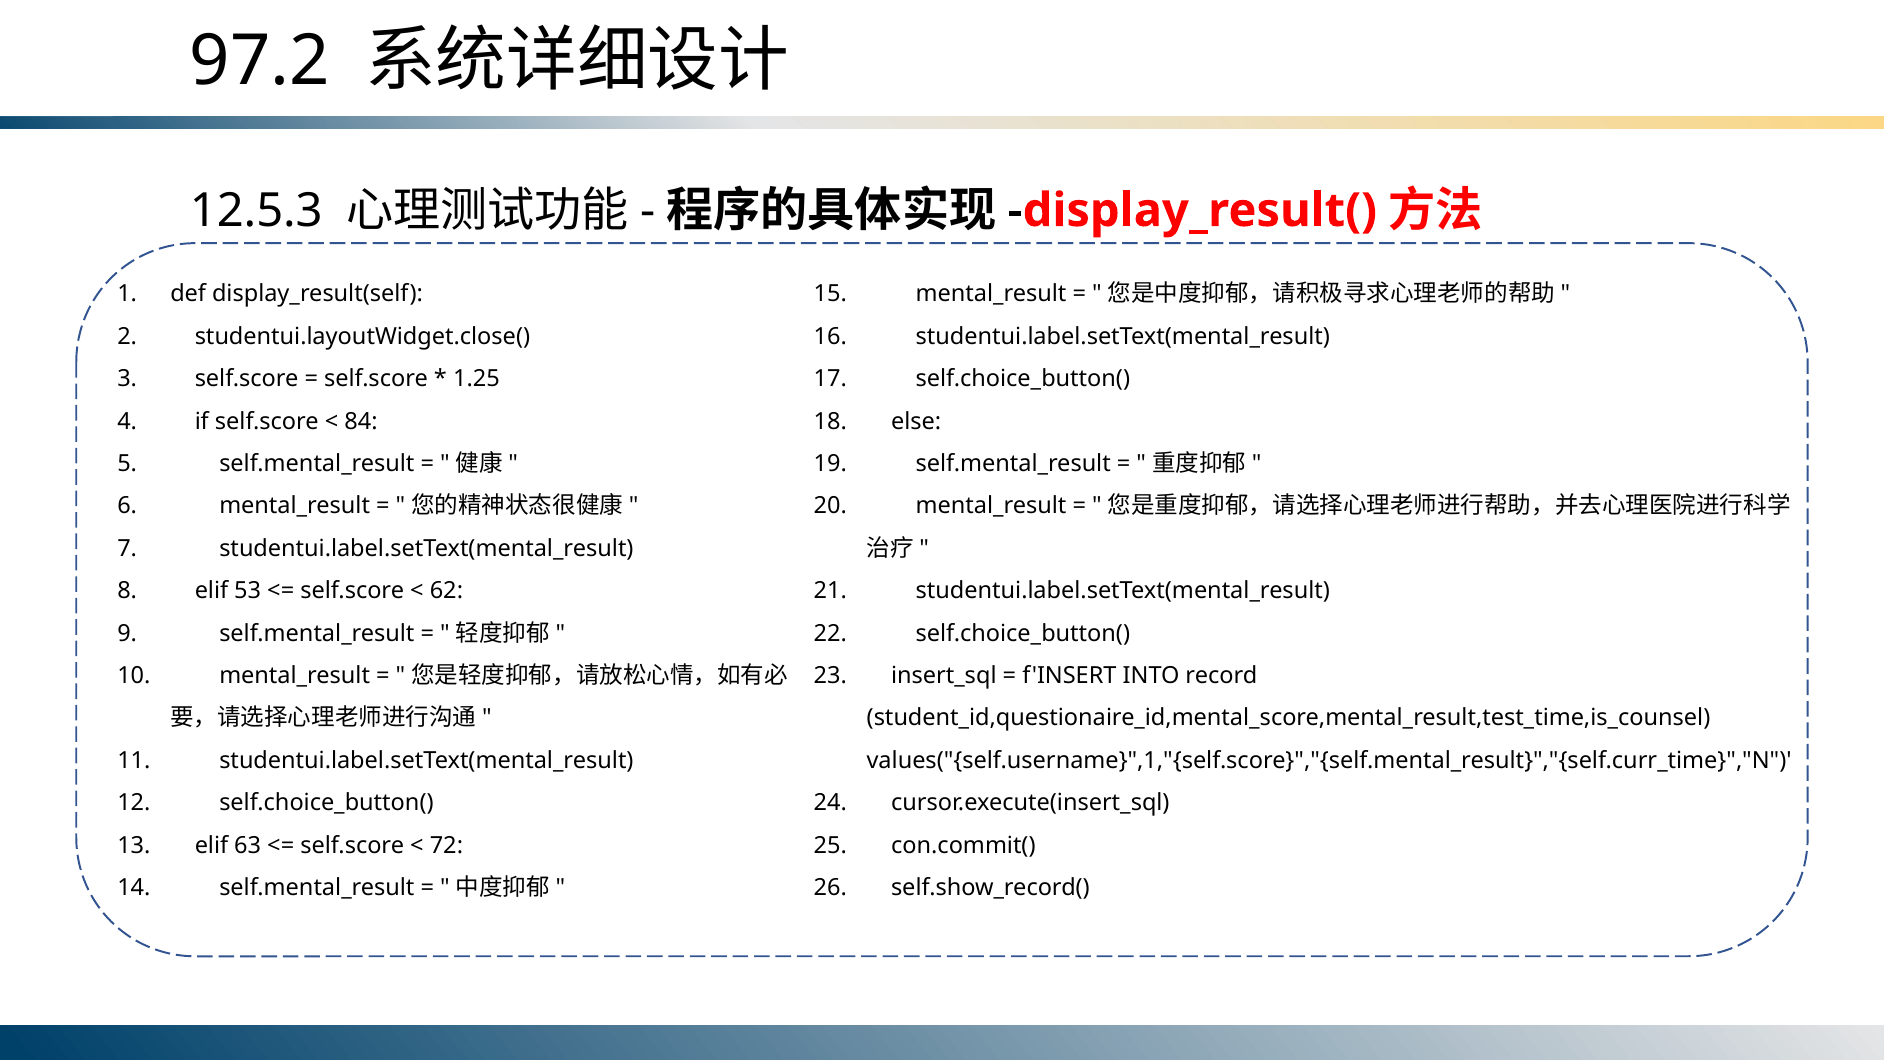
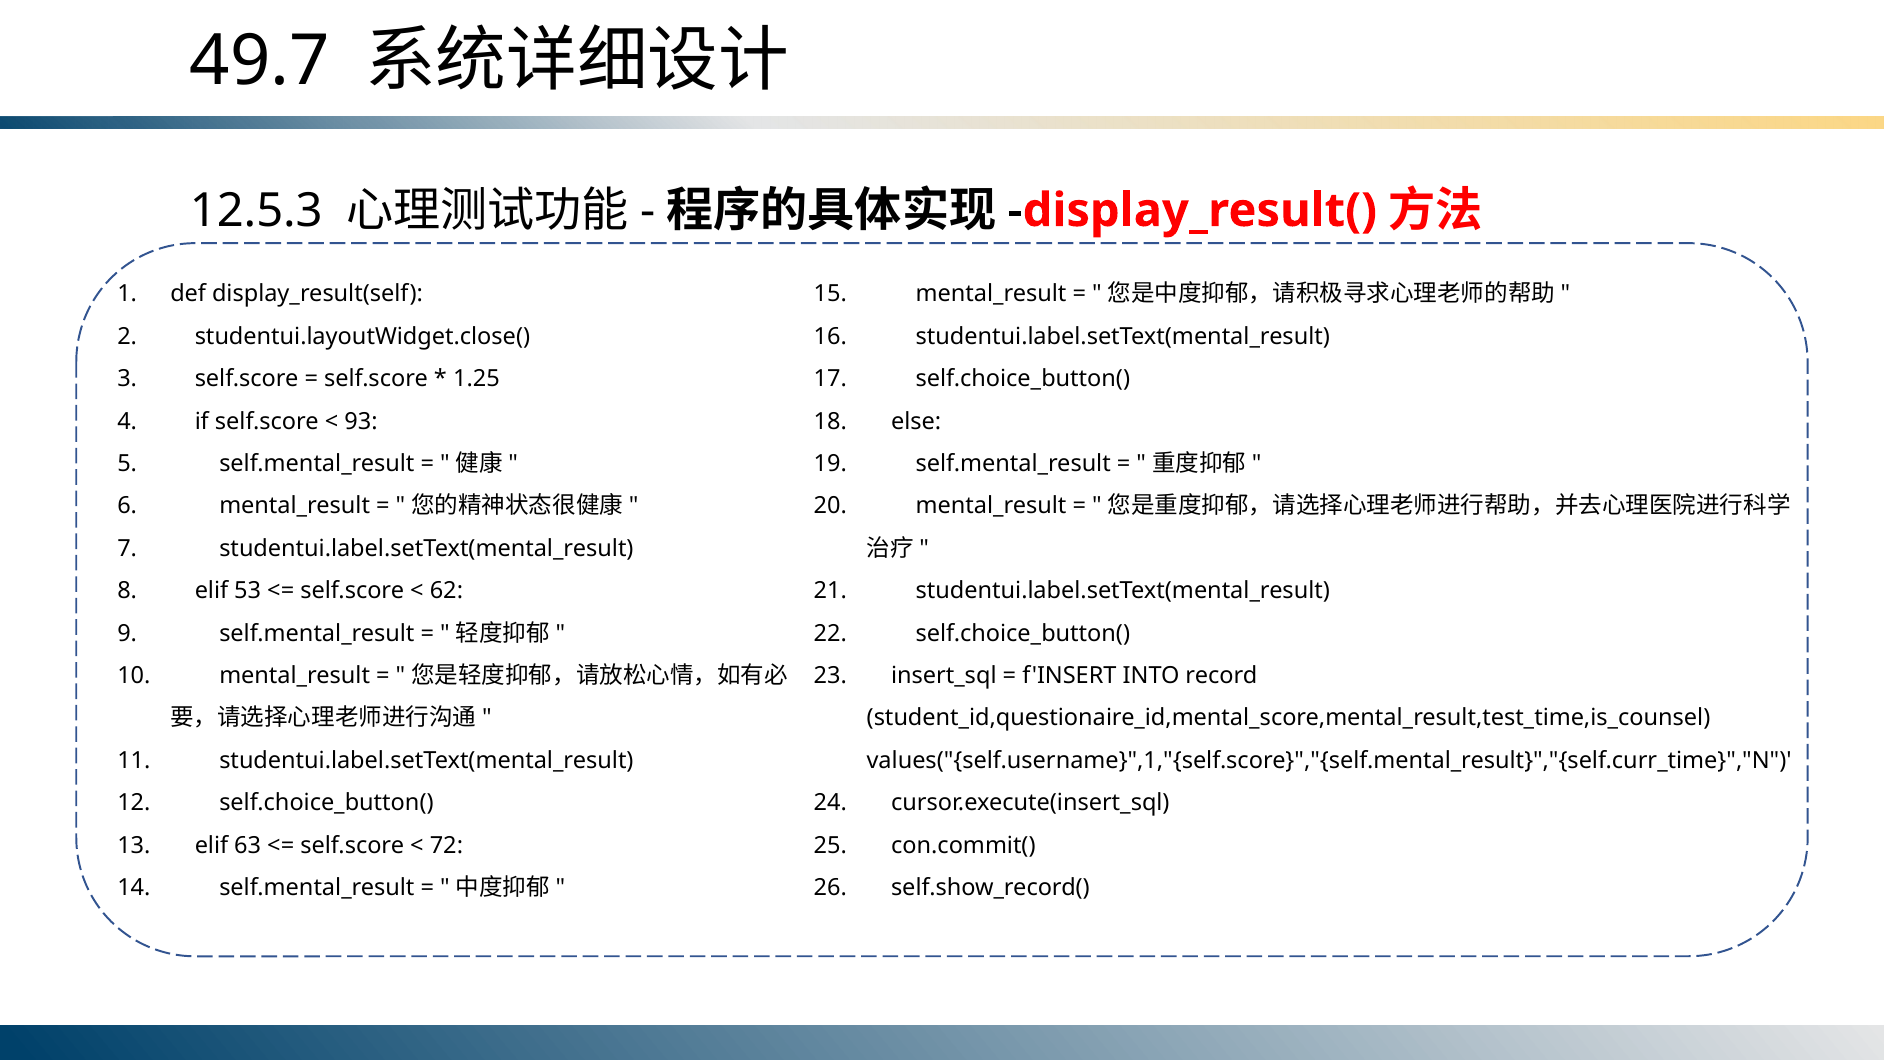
97.2: 97.2 -> 49.7
84: 84 -> 93
